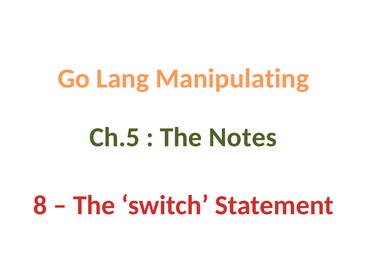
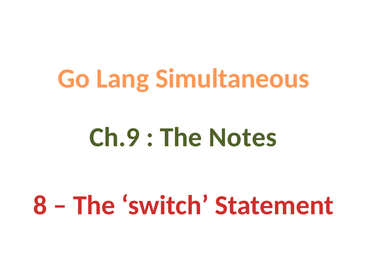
Manipulating: Manipulating -> Simultaneous
Ch.5: Ch.5 -> Ch.9
